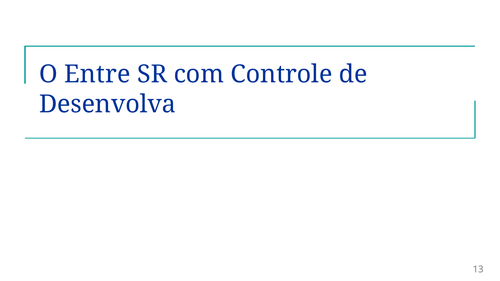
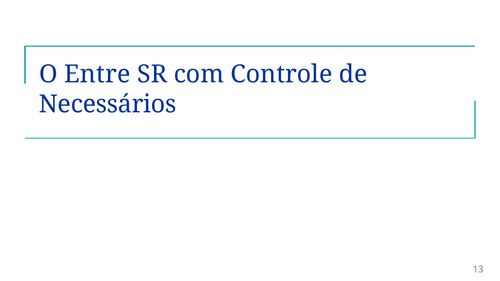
Desenvolva: Desenvolva -> Necessários
